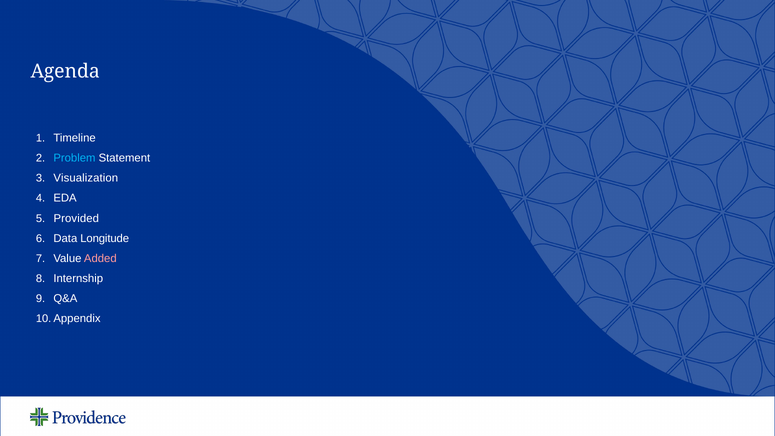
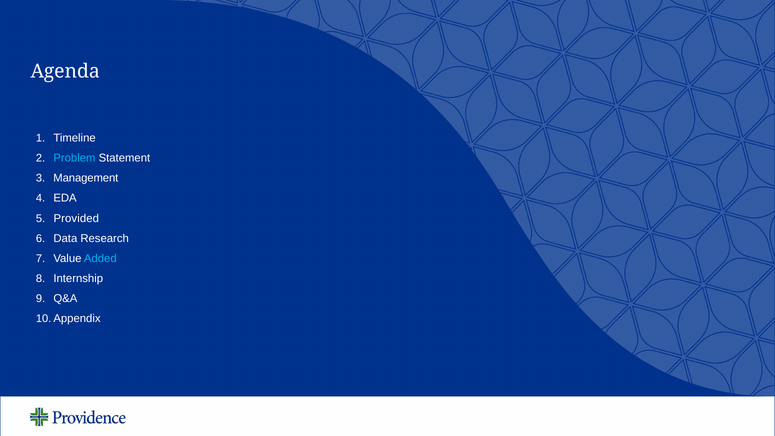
Visualization: Visualization -> Management
Longitude: Longitude -> Research
Added colour: pink -> light blue
